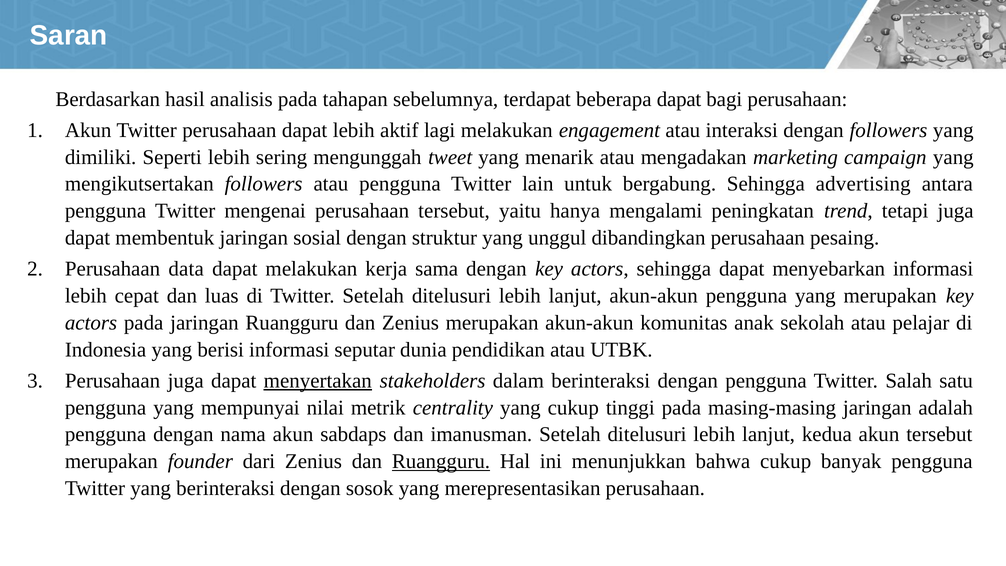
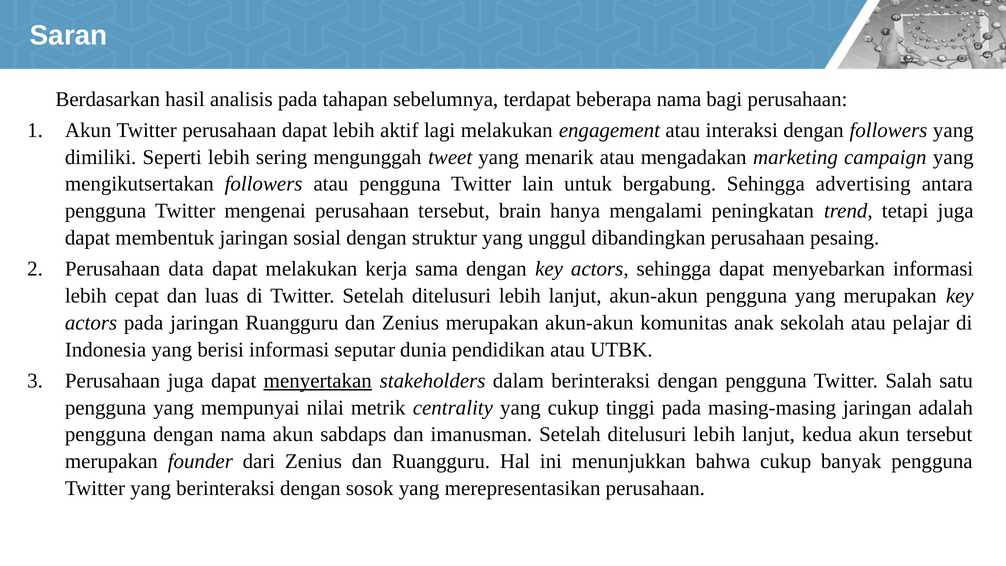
beberapa dapat: dapat -> nama
yaitu: yaitu -> brain
Ruangguru at (441, 461) underline: present -> none
